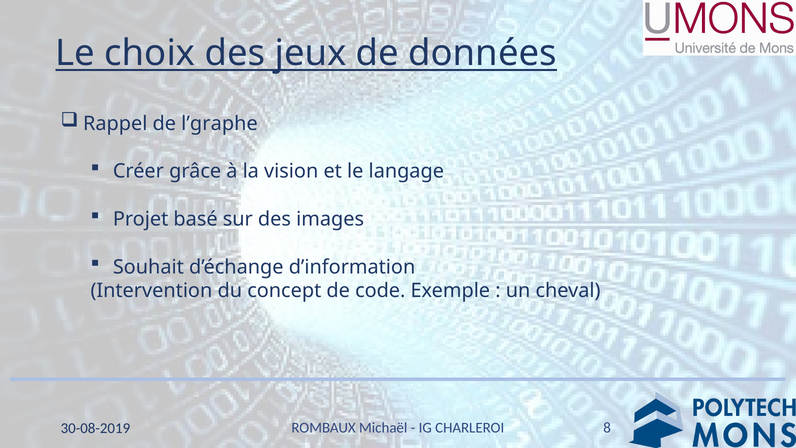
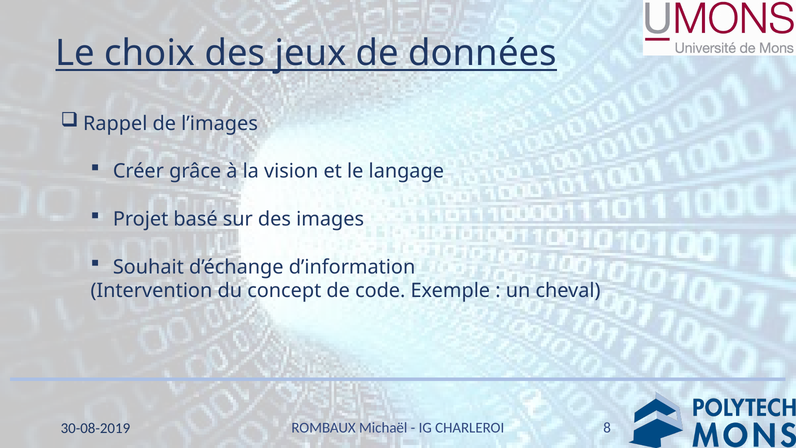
l’graphe: l’graphe -> l’images
